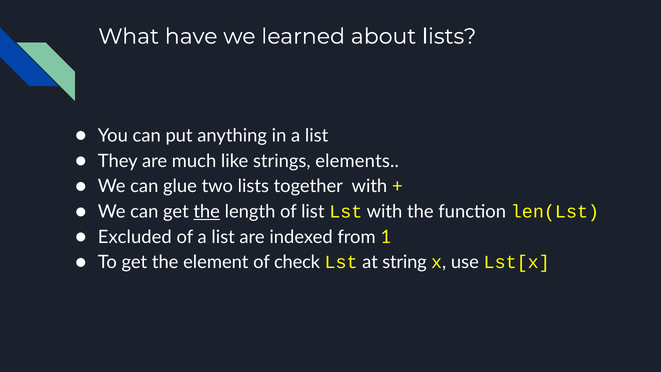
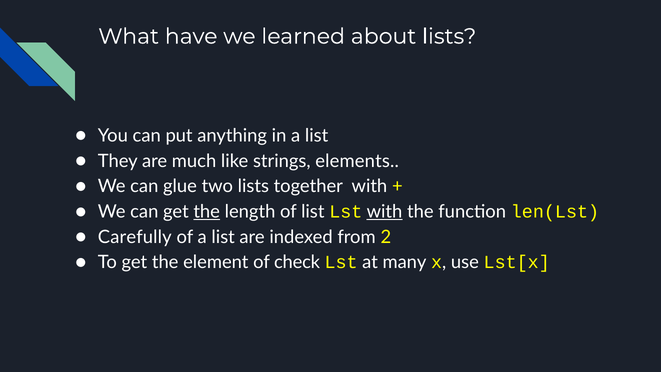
with at (384, 212) underline: none -> present
Excluded: Excluded -> Carefully
1: 1 -> 2
string: string -> many
